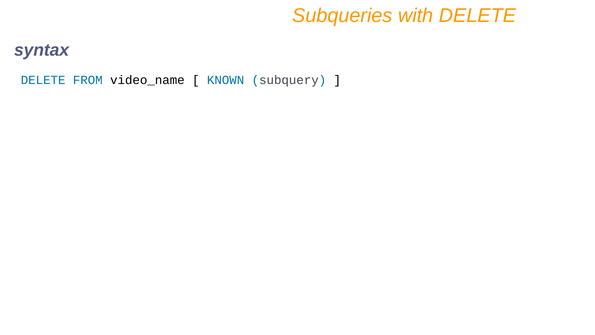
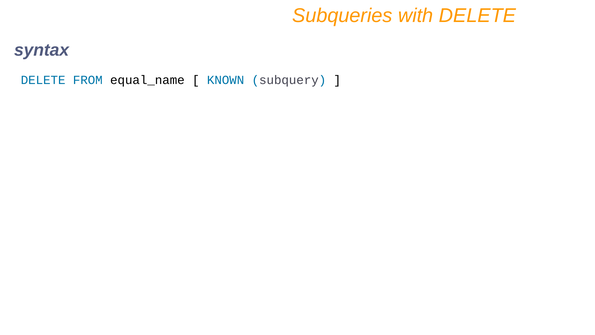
video_name: video_name -> equal_name
